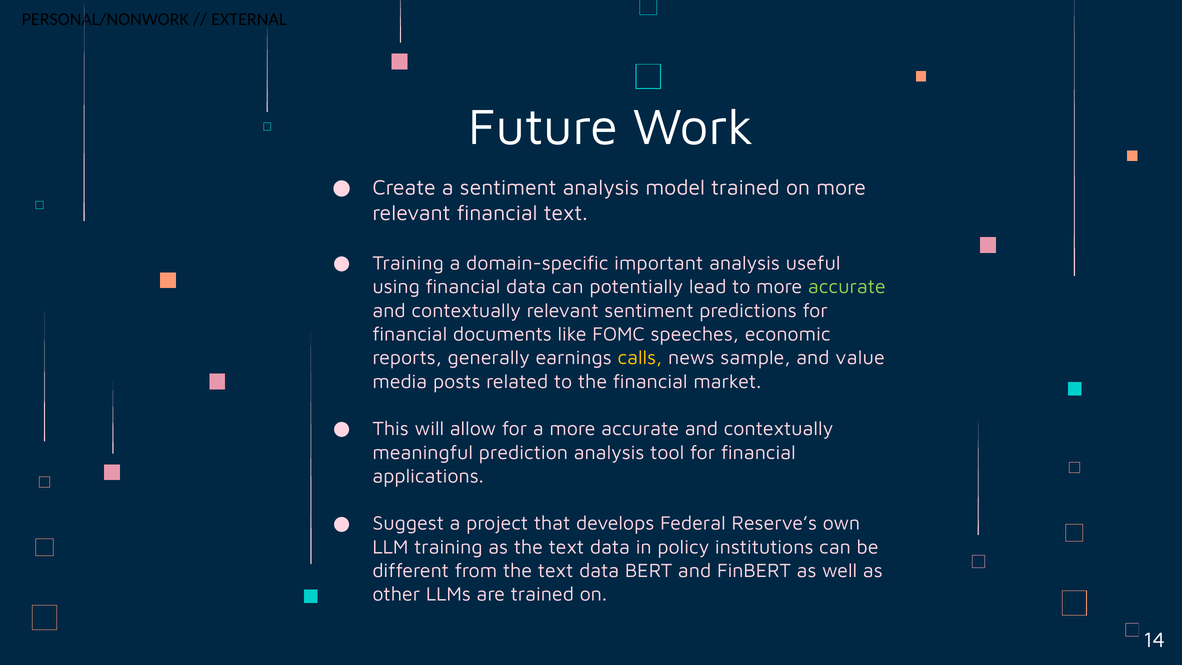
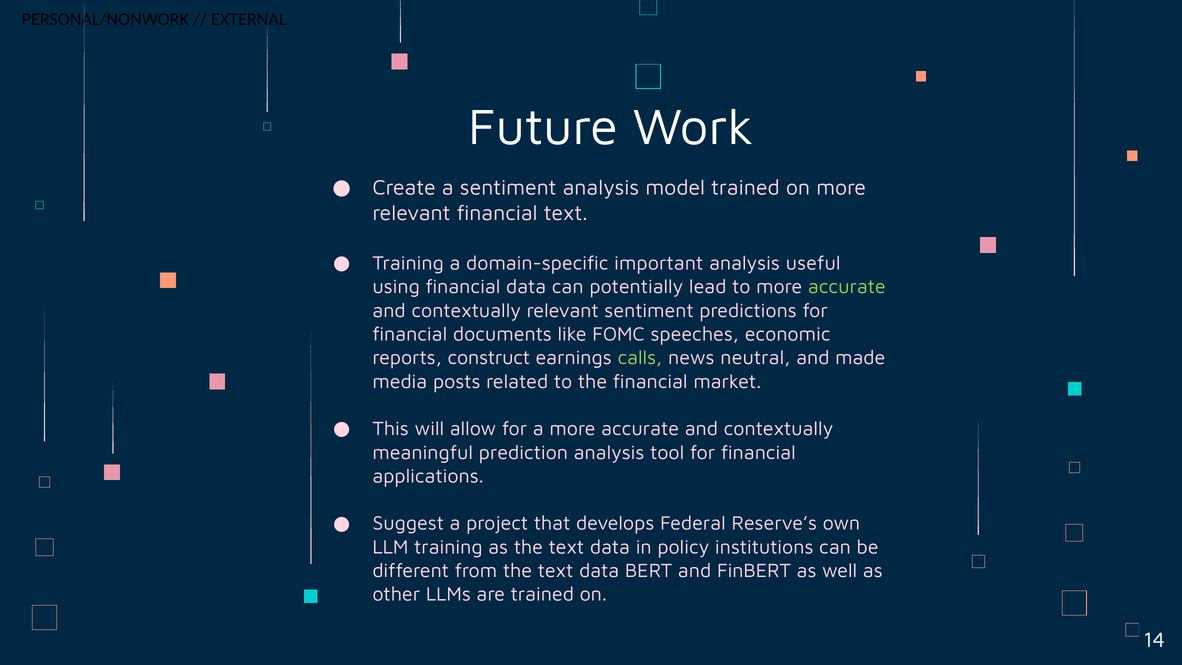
generally: generally -> construct
calls colour: yellow -> light green
sample: sample -> neutral
value: value -> made
